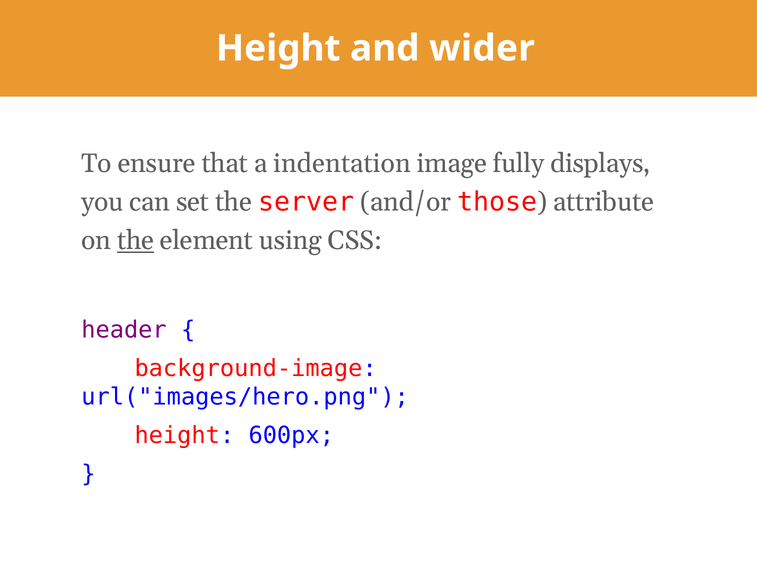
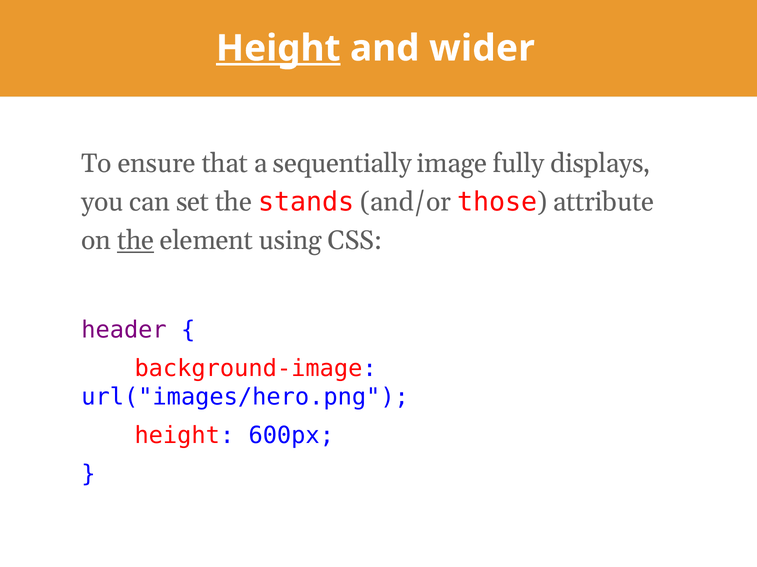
Height at (278, 48) underline: none -> present
indentation: indentation -> sequentially
server: server -> stands
